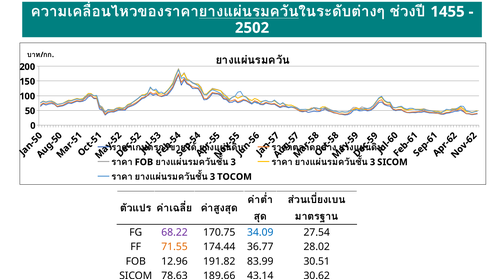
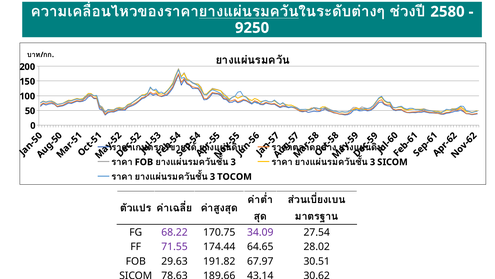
1455: 1455 -> 2580
2502: 2502 -> 9250
34.09 colour: blue -> purple
71.55 colour: orange -> purple
36.77: 36.77 -> 64.65
12.96: 12.96 -> 29.63
83.99: 83.99 -> 67.97
